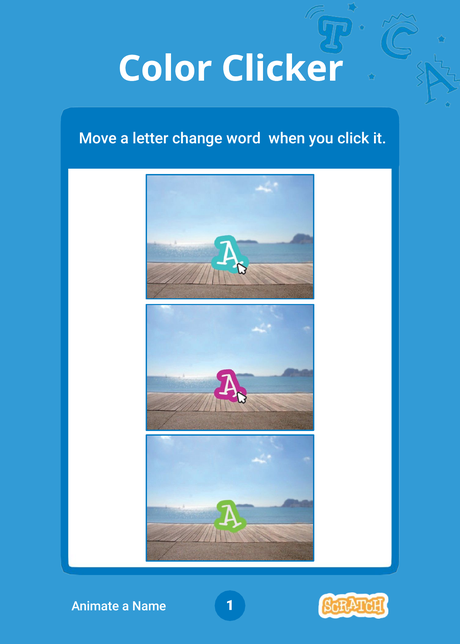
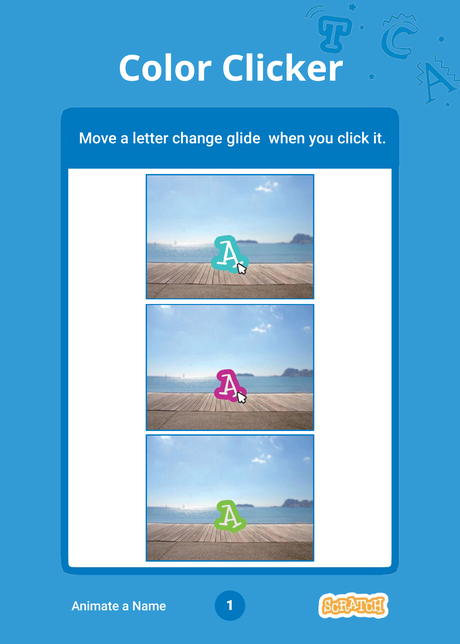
word: word -> glide
